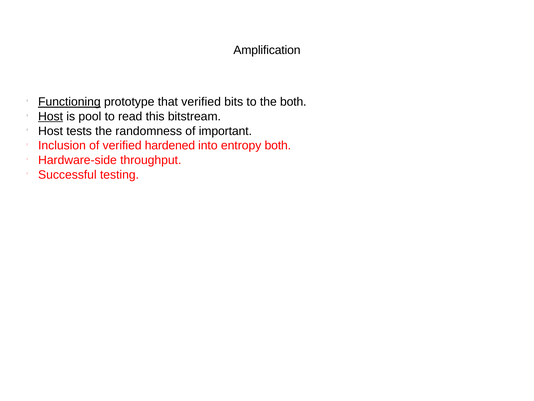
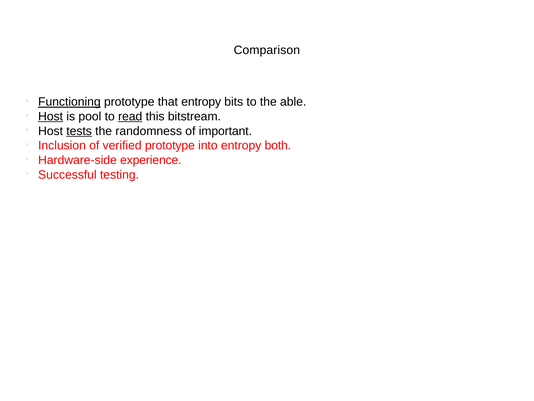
Amplification: Amplification -> Comparison
that verified: verified -> entropy
the both: both -> able
read underline: none -> present
tests underline: none -> present
verified hardened: hardened -> prototype
throughput: throughput -> experience
